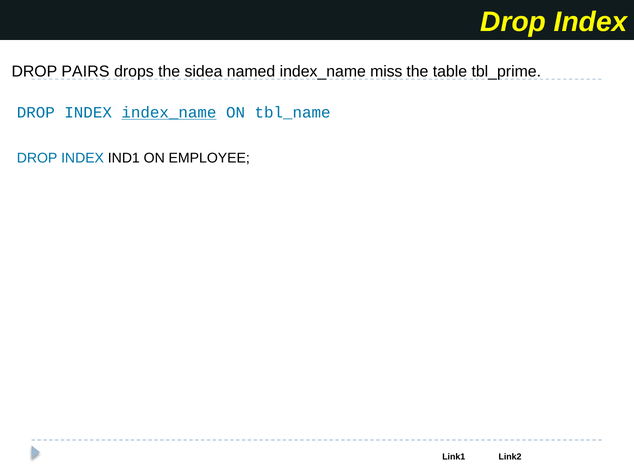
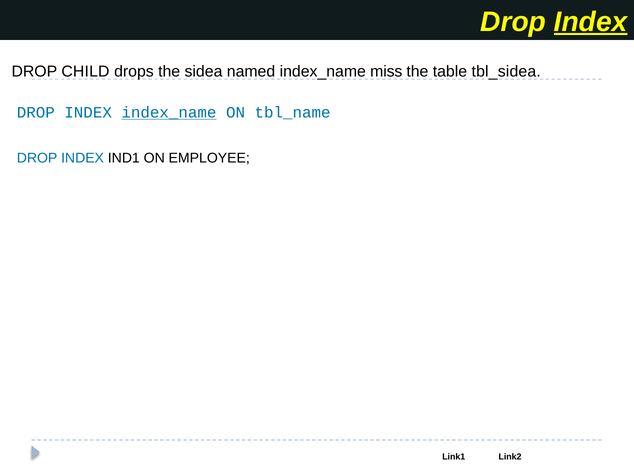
Index at (591, 22) underline: none -> present
PAIRS: PAIRS -> CHILD
tbl_prime: tbl_prime -> tbl_sidea
